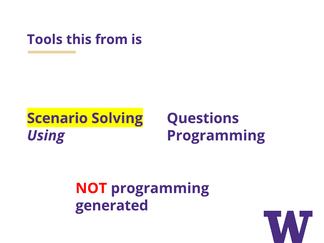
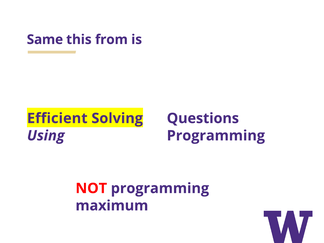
Tools: Tools -> Same
Scenario: Scenario -> Efficient
generated: generated -> maximum
